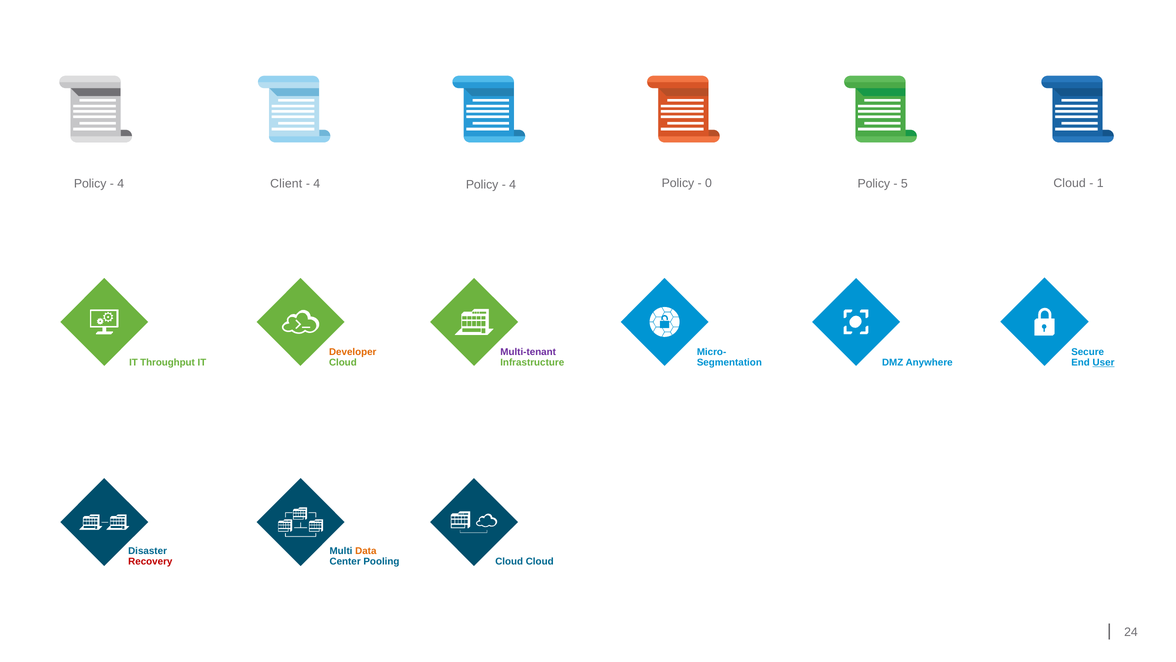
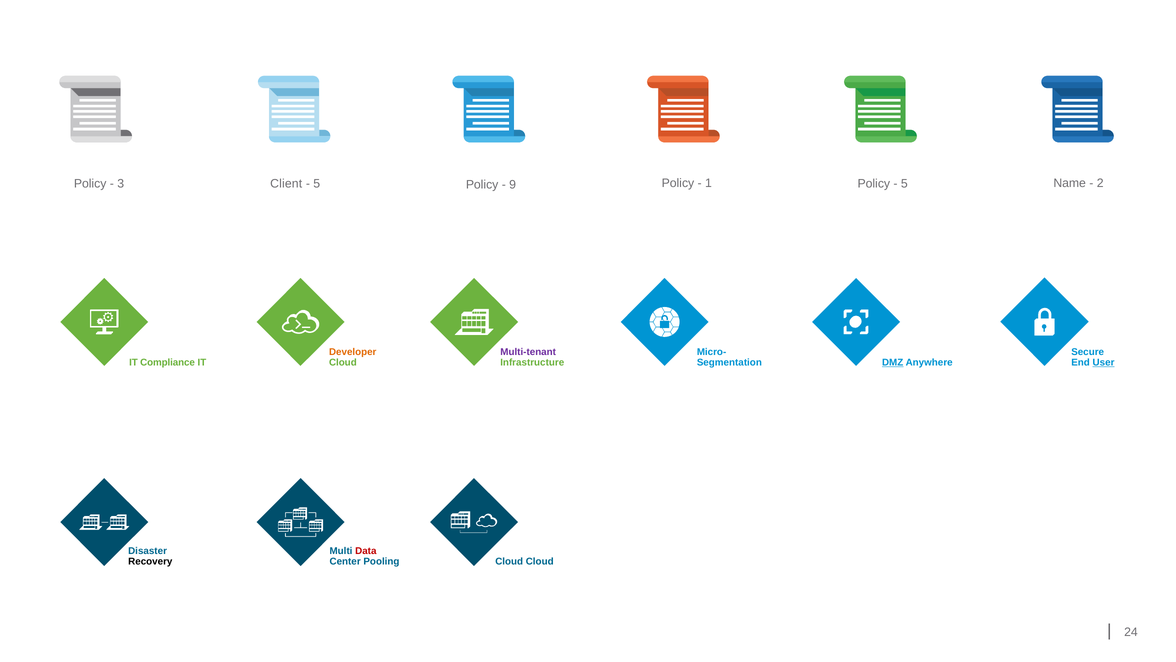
4 at (121, 184): 4 -> 3
4 at (317, 184): 4 -> 5
4 at (513, 184): 4 -> 9
0: 0 -> 1
5 Cloud: Cloud -> Name
1: 1 -> 2
DMZ underline: none -> present
Throughput: Throughput -> Compliance
Data colour: orange -> red
Recovery colour: red -> black
